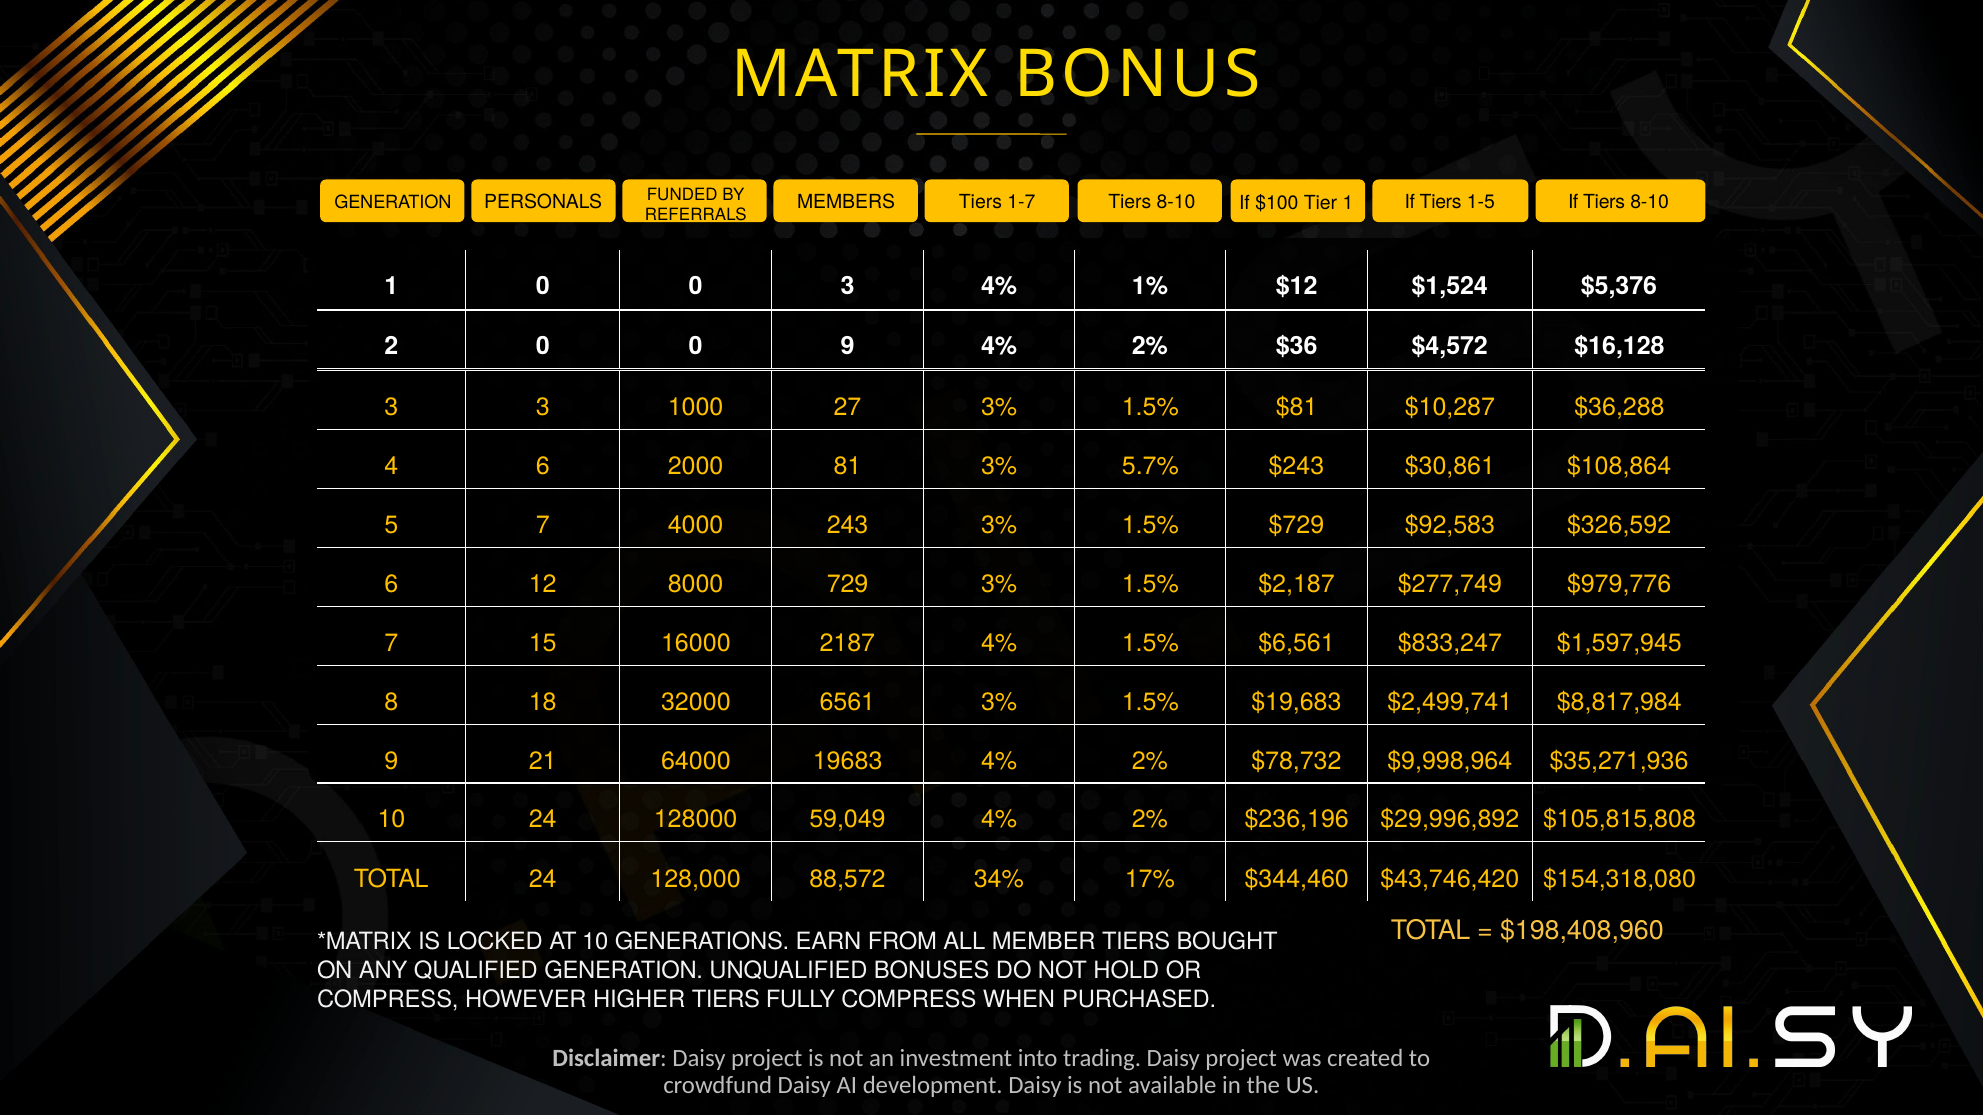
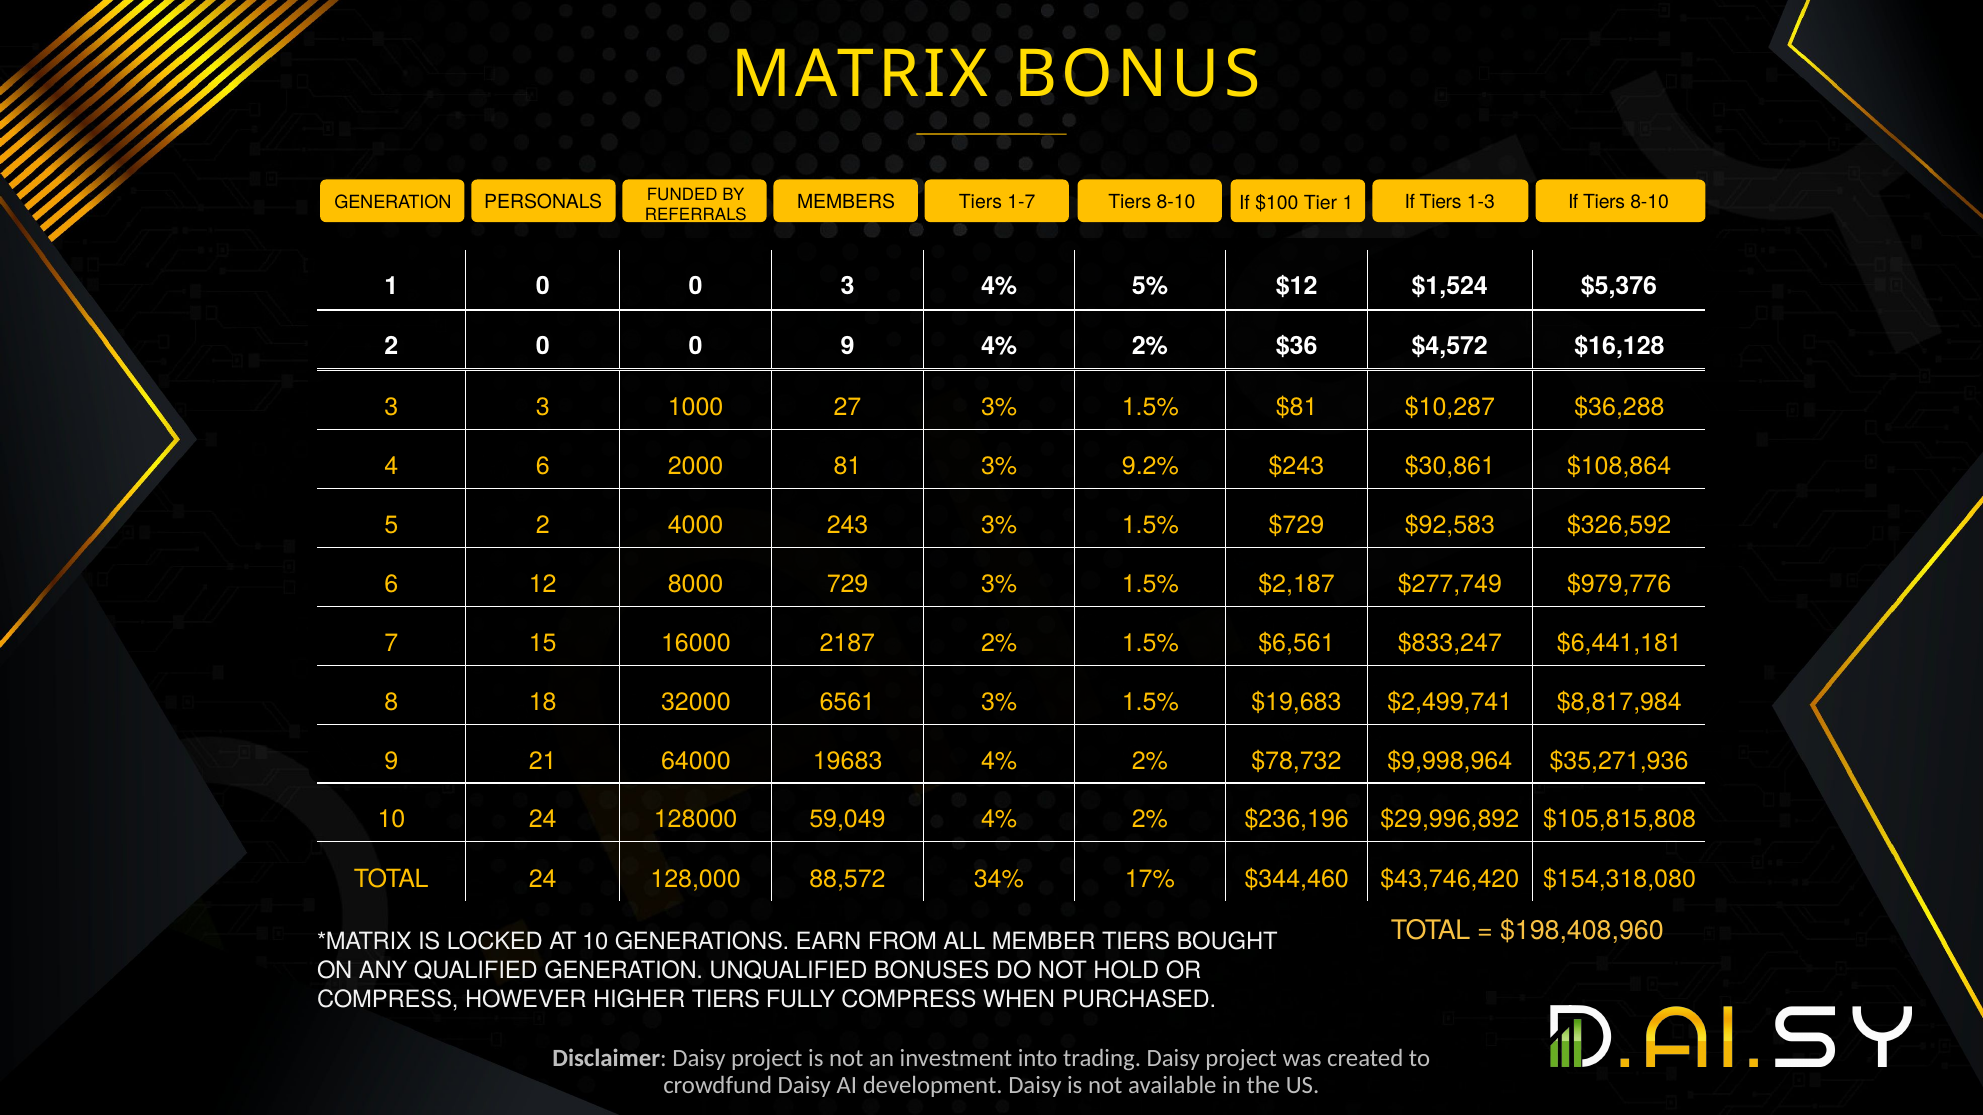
1-5: 1-5 -> 1-3
1%: 1% -> 5%
5.7%: 5.7% -> 9.2%
5 7: 7 -> 2
2187 4%: 4% -> 2%
$1,597,945: $1,597,945 -> $6,441,181
